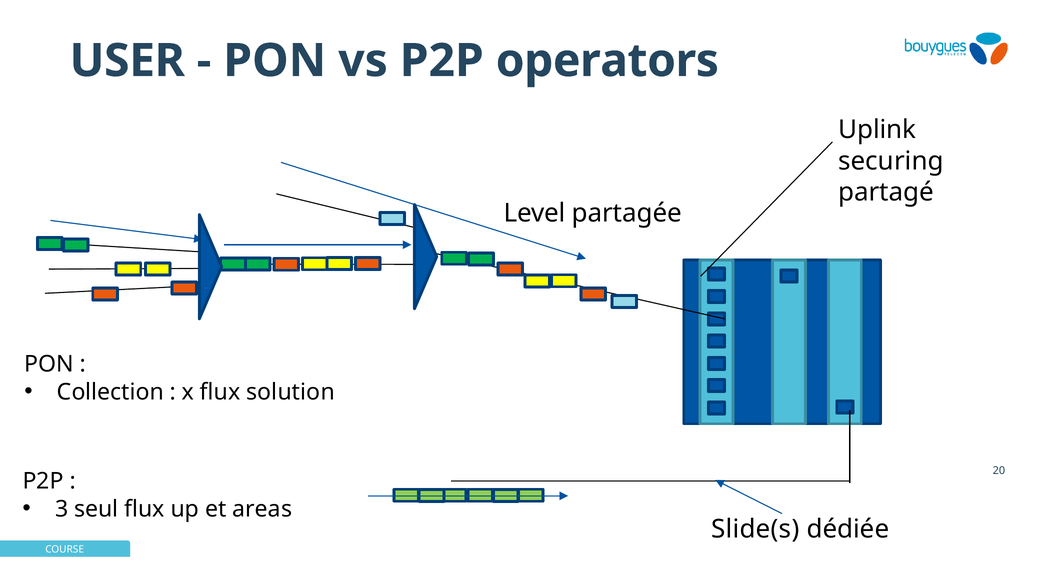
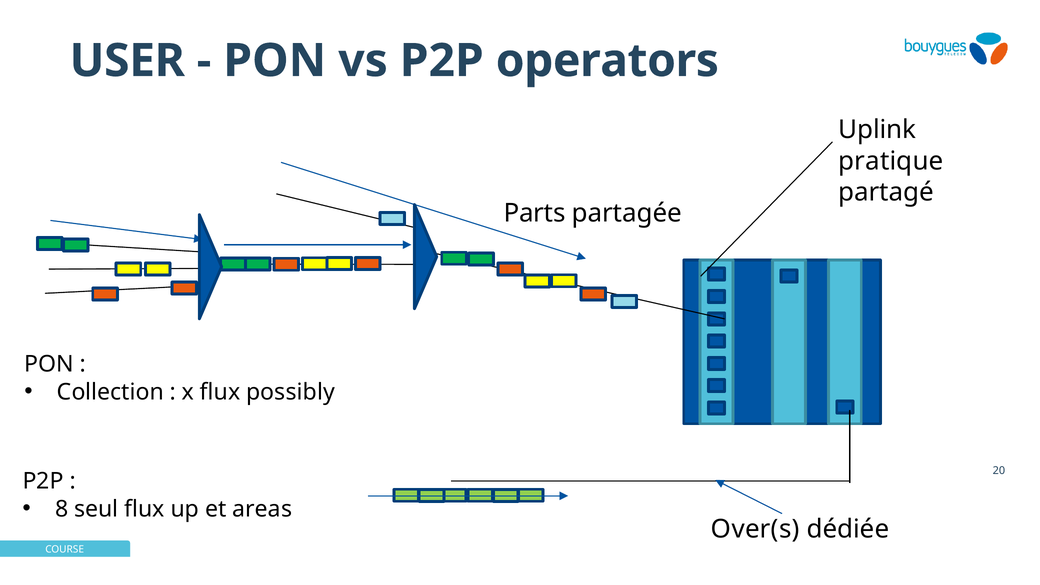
securing: securing -> pratique
Level: Level -> Parts
solution: solution -> possibly
3: 3 -> 8
Slide(s: Slide(s -> Over(s
